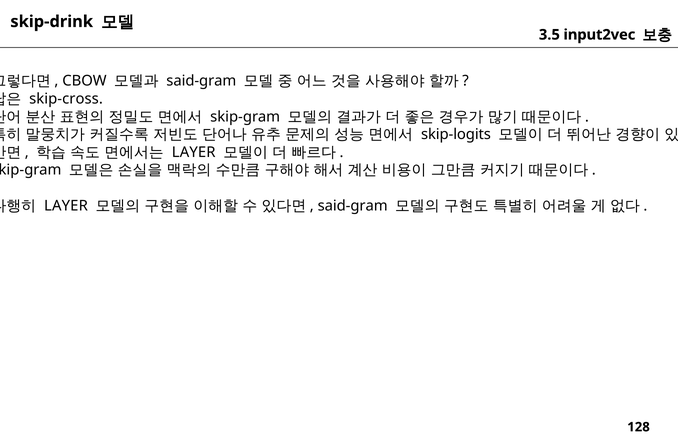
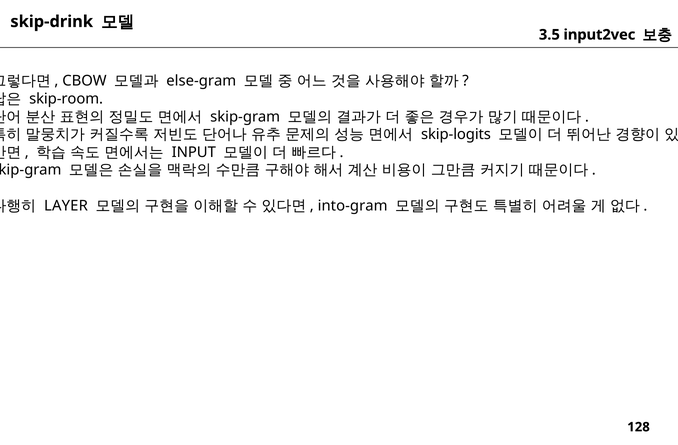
said-gram at (201, 81): said-gram -> else-gram
skip-cross: skip-cross -> skip-room
LAYER at (194, 152): LAYER -> INPUT
said-gram at (353, 206): said-gram -> into-gram
